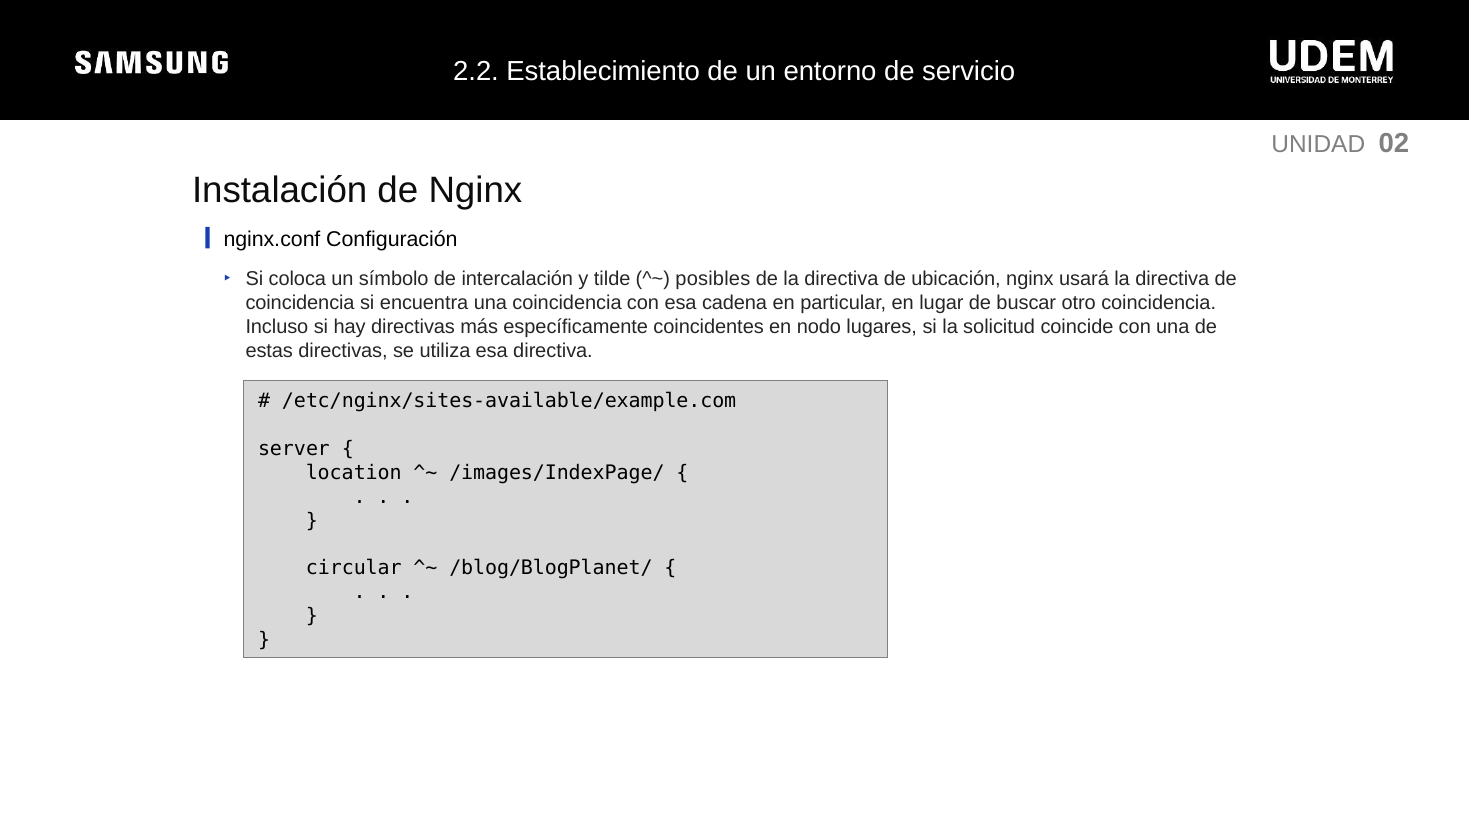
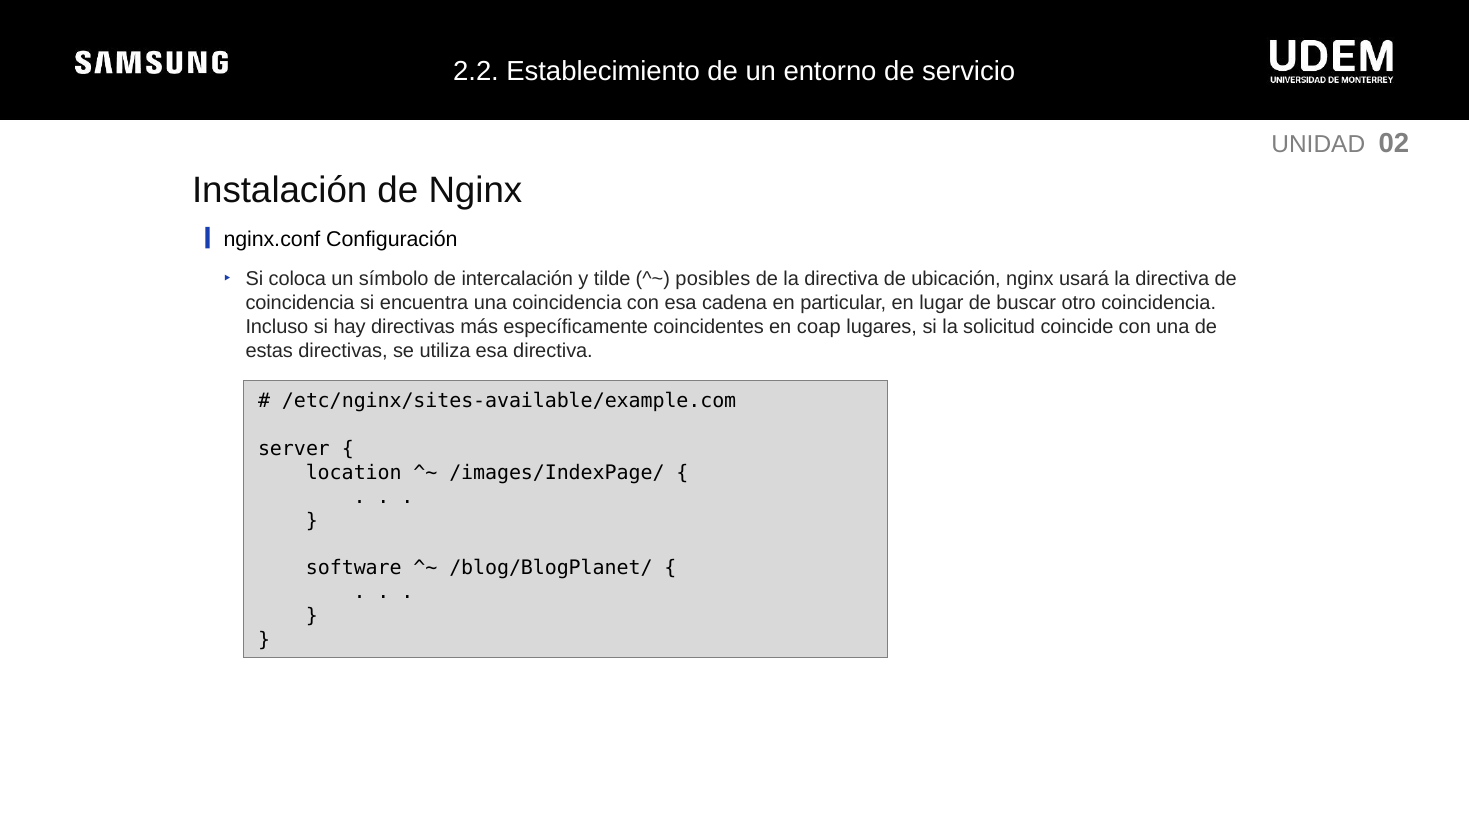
nodo: nodo -> coap
circular: circular -> software
